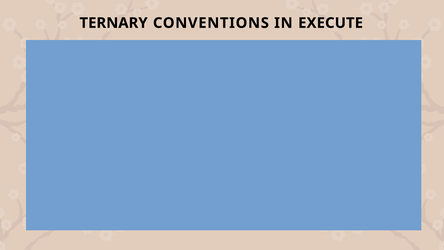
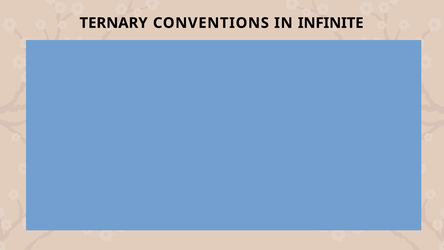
EXECUTE: EXECUTE -> INFINITE
